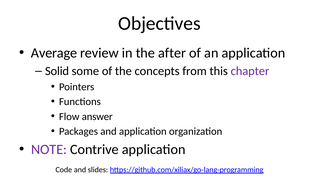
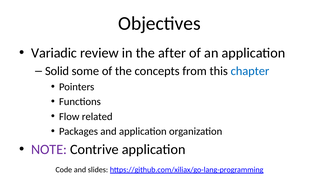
Average: Average -> Variadic
chapter colour: purple -> blue
answer: answer -> related
